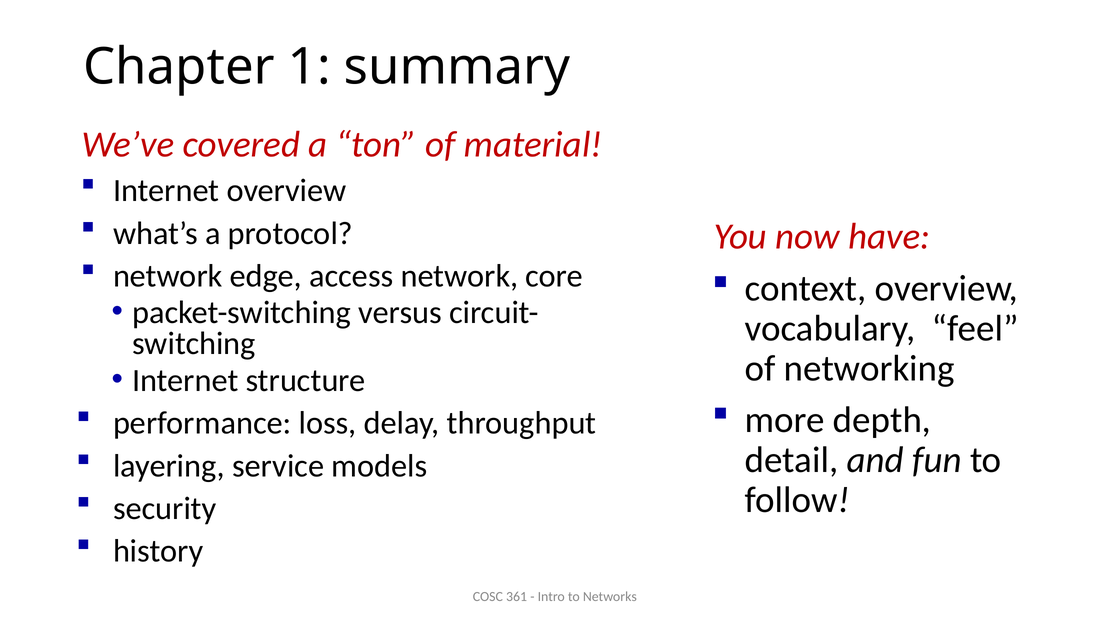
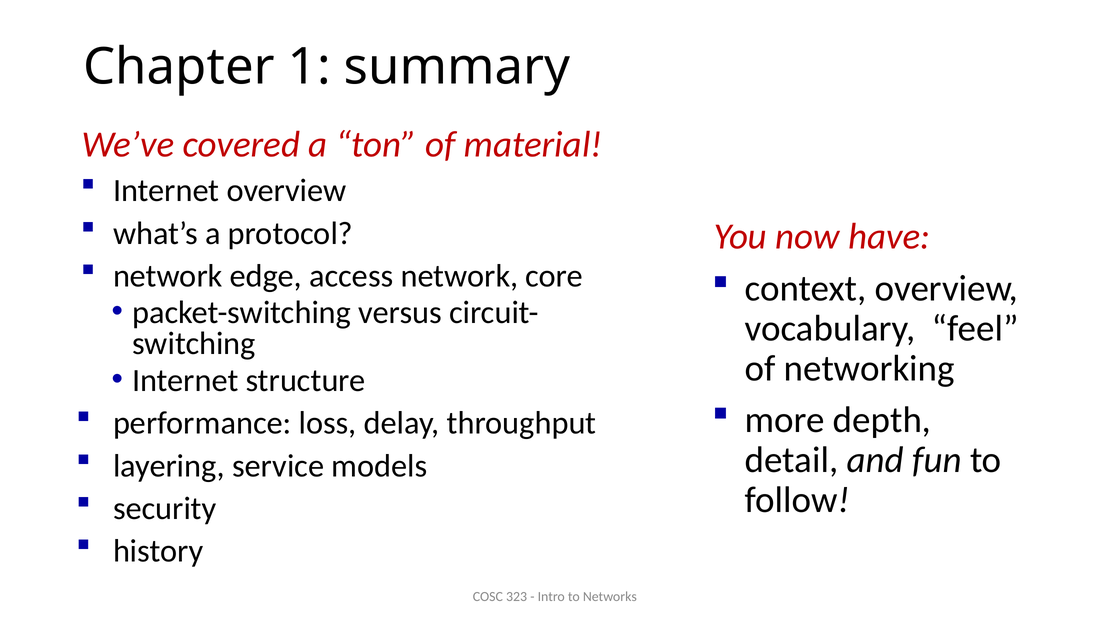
361: 361 -> 323
